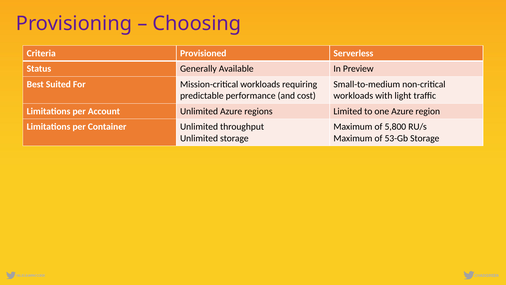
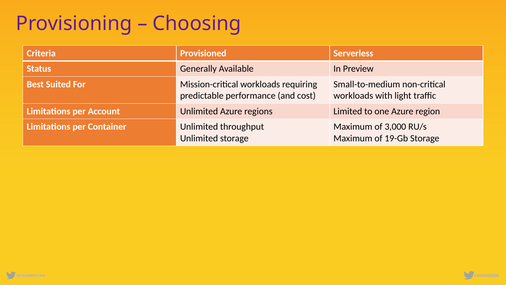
5,800: 5,800 -> 3,000
53-Gb: 53-Gb -> 19-Gb
